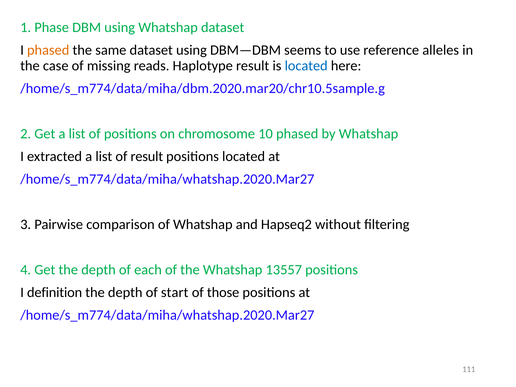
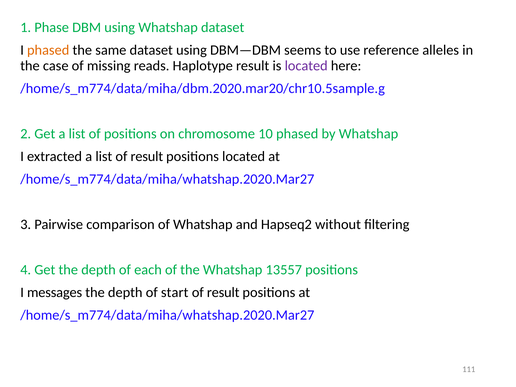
located at (306, 66) colour: blue -> purple
definition: definition -> messages
those at (223, 292): those -> result
